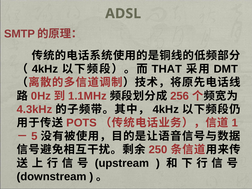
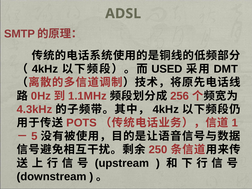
THAT: THAT -> USED
